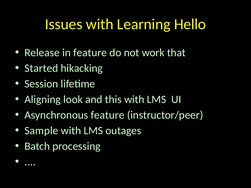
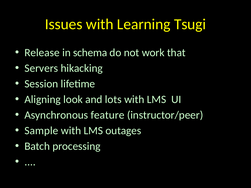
Hello: Hello -> Tsugi
in feature: feature -> schema
Started: Started -> Servers
this: this -> lots
